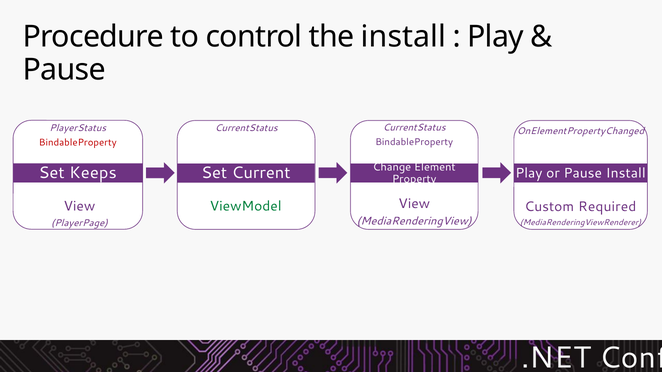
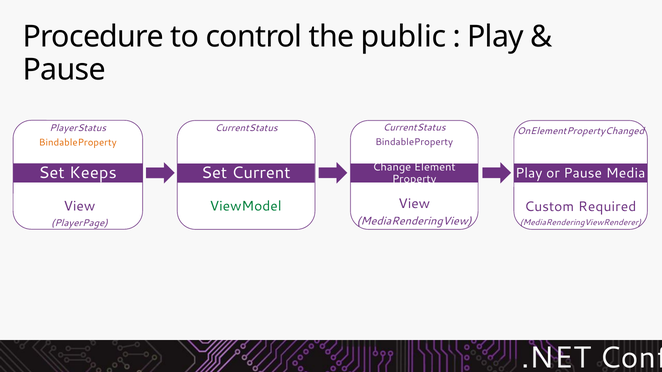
the install: install -> public
BindableProperty at (78, 143) colour: red -> orange
Pause Install: Install -> Media
